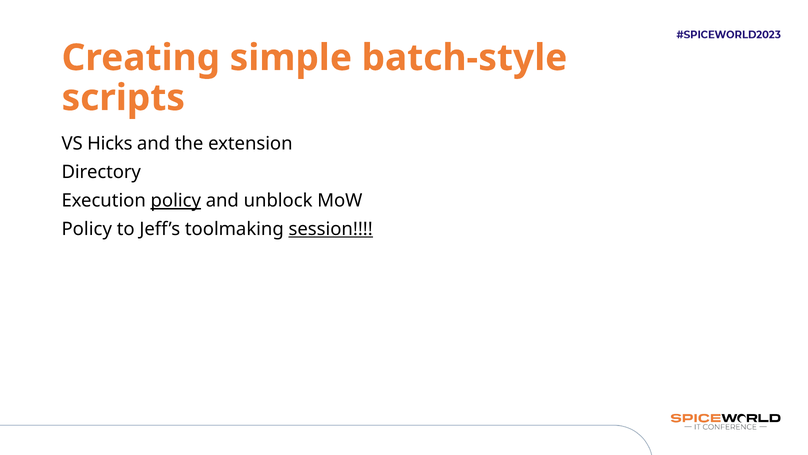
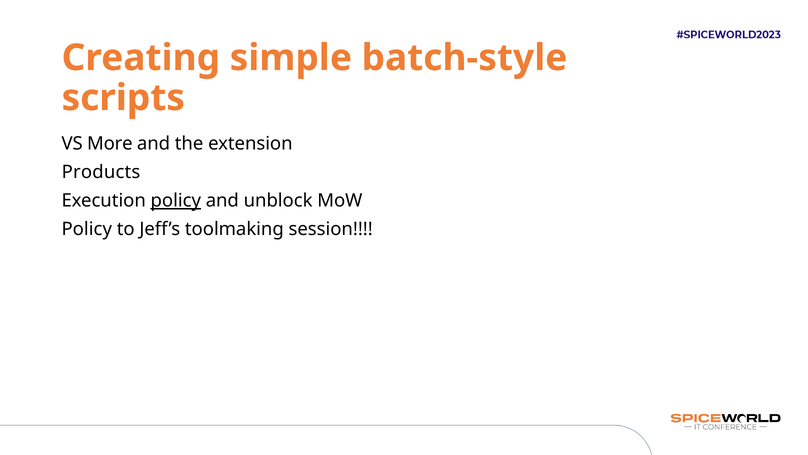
Hicks: Hicks -> More
Directory: Directory -> Products
session underline: present -> none
